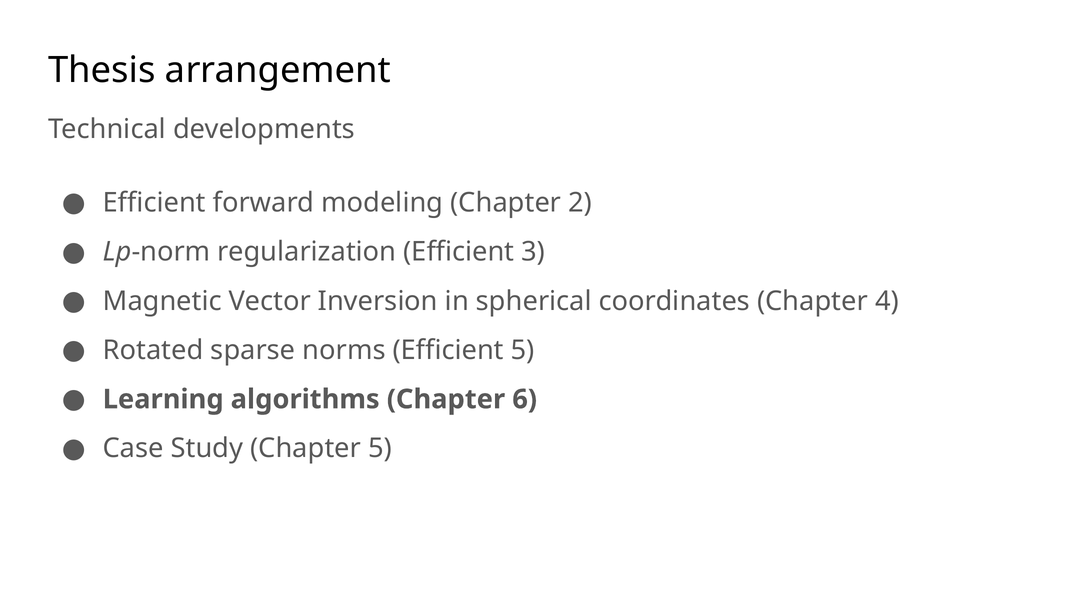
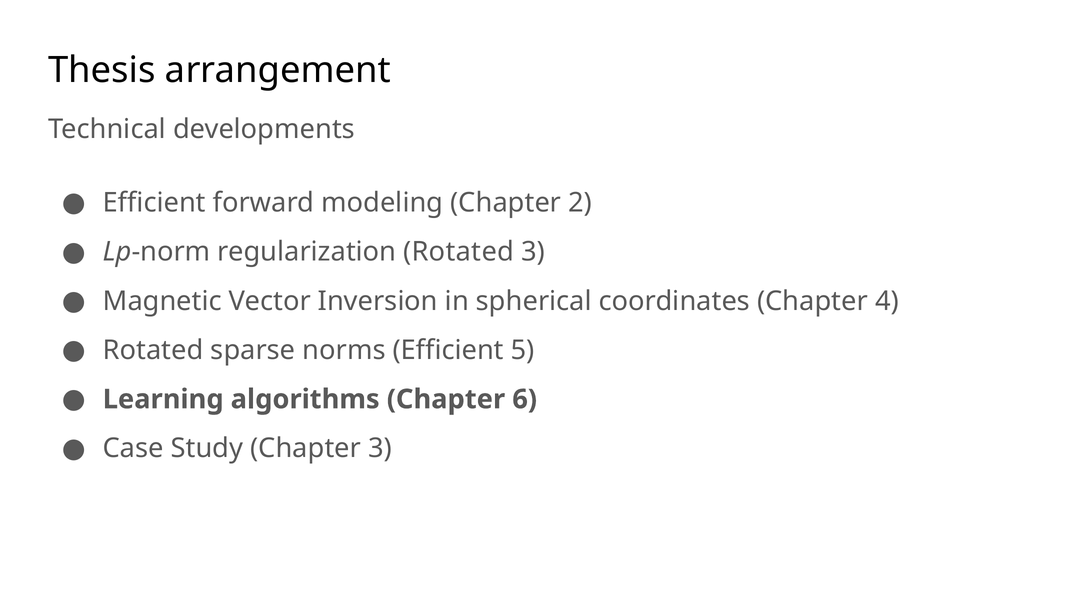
regularization Efficient: Efficient -> Rotated
Chapter 5: 5 -> 3
